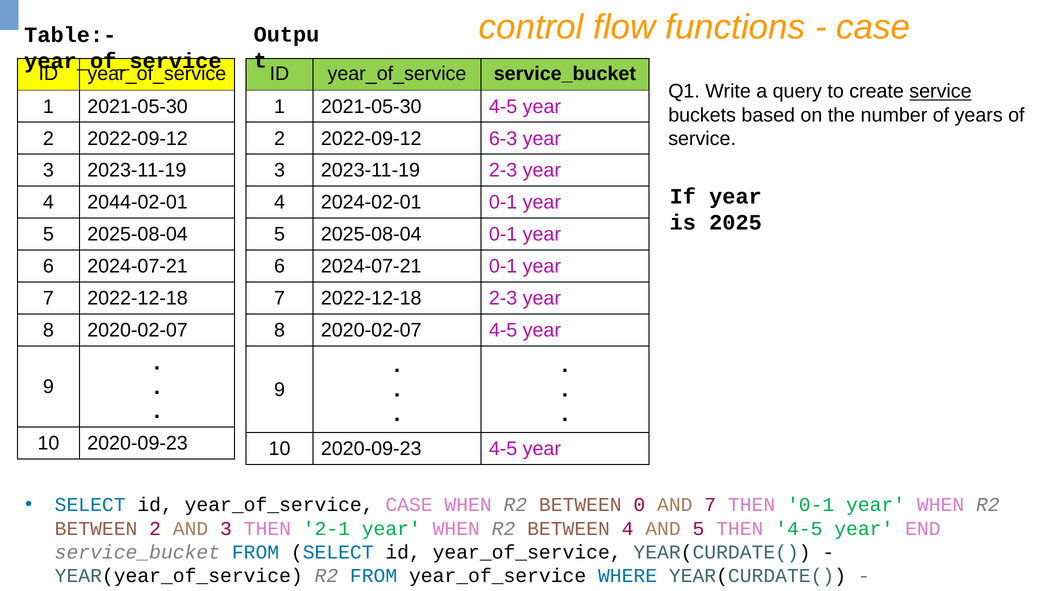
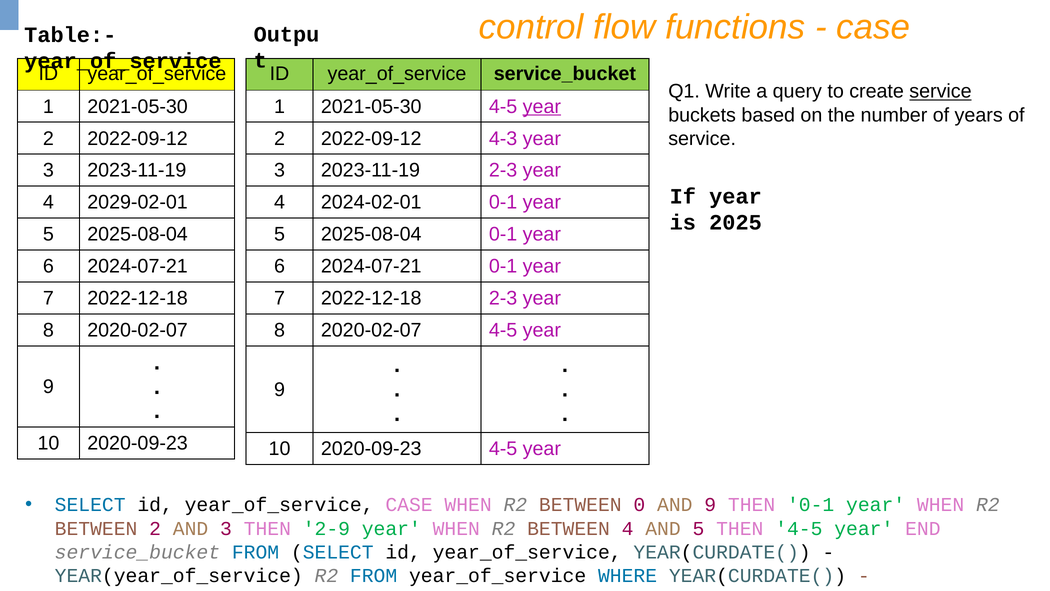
year at (542, 106) underline: none -> present
6-3: 6-3 -> 4-3
2044-02-01: 2044-02-01 -> 2029-02-01
AND 7: 7 -> 9
2-1: 2-1 -> 2-9
